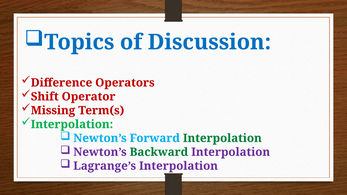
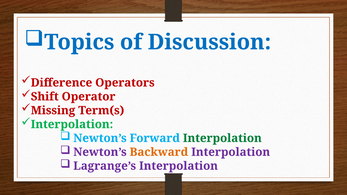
Backward colour: green -> orange
